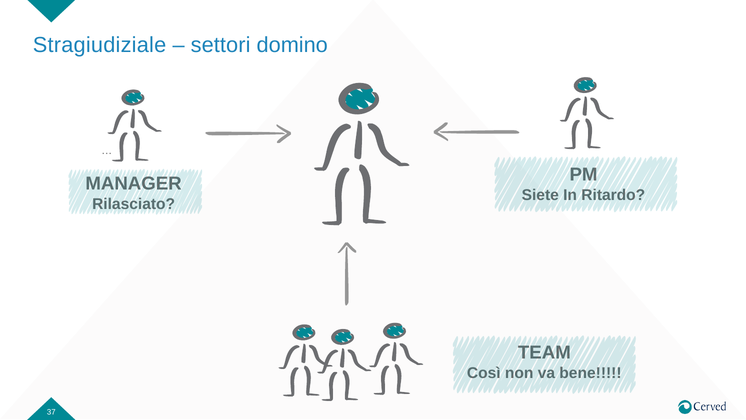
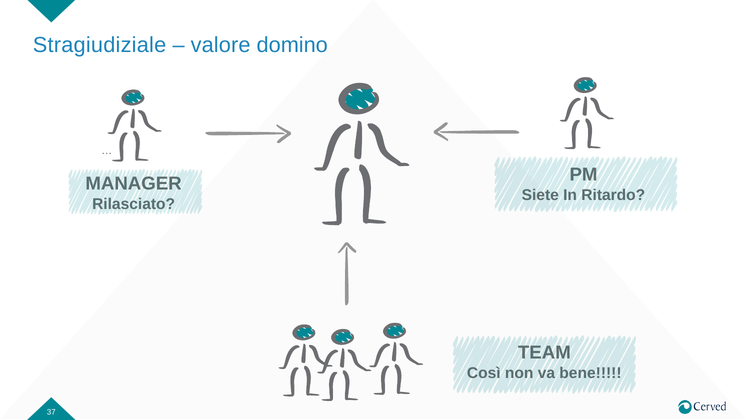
settori: settori -> valore
